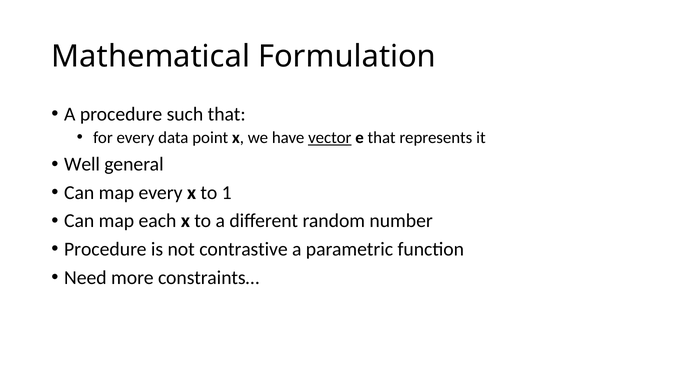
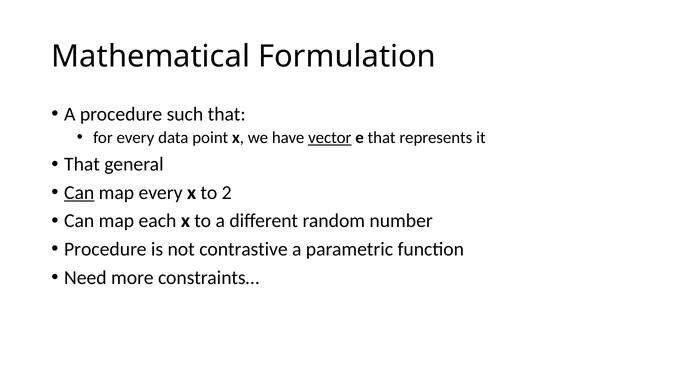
Well at (82, 164): Well -> That
Can at (79, 192) underline: none -> present
1: 1 -> 2
